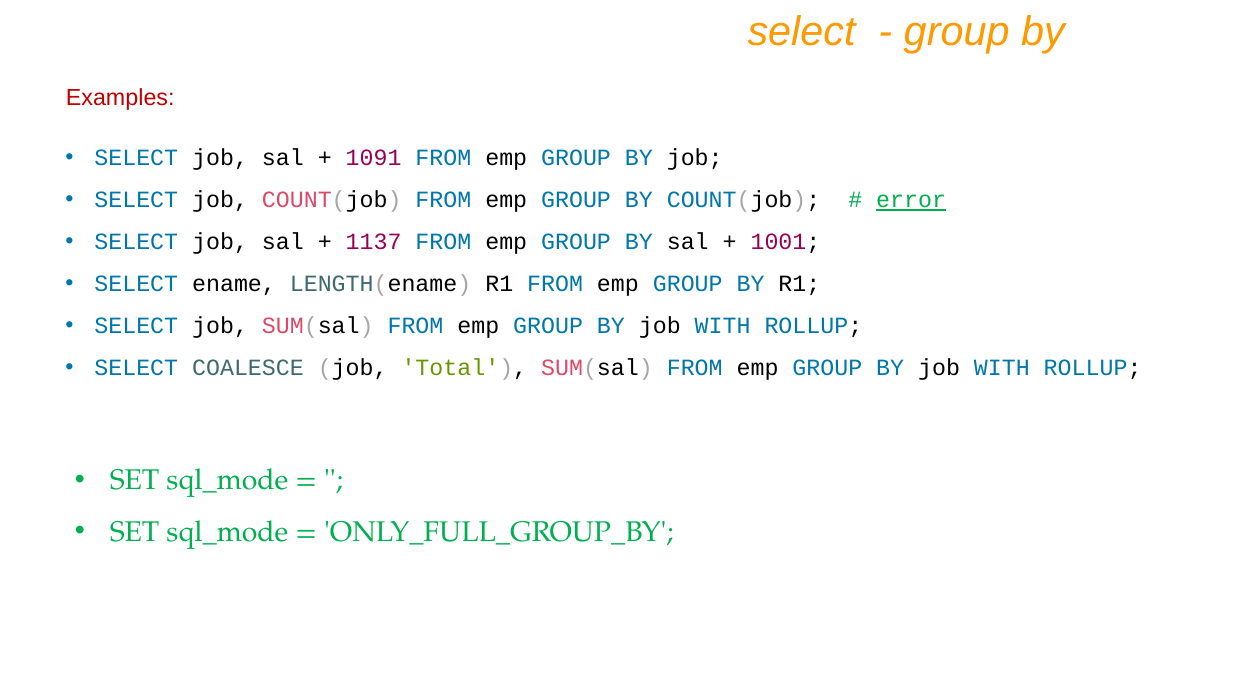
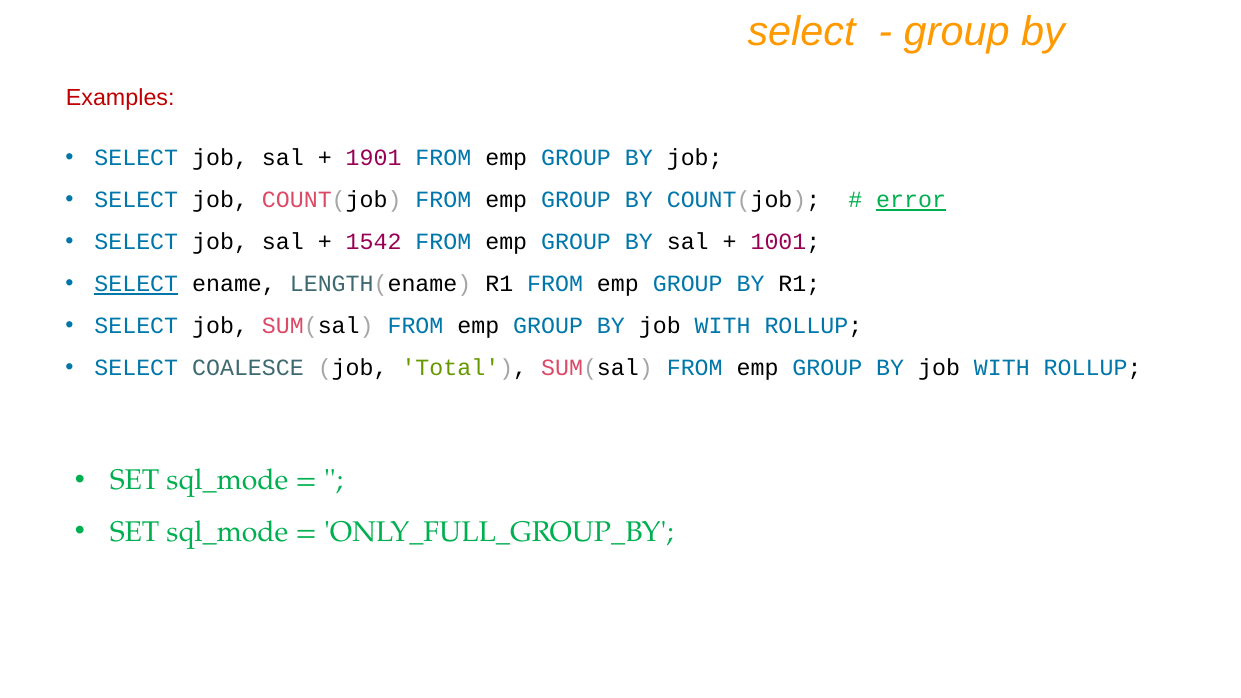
1091: 1091 -> 1901
1137: 1137 -> 1542
SELECT at (136, 284) underline: none -> present
